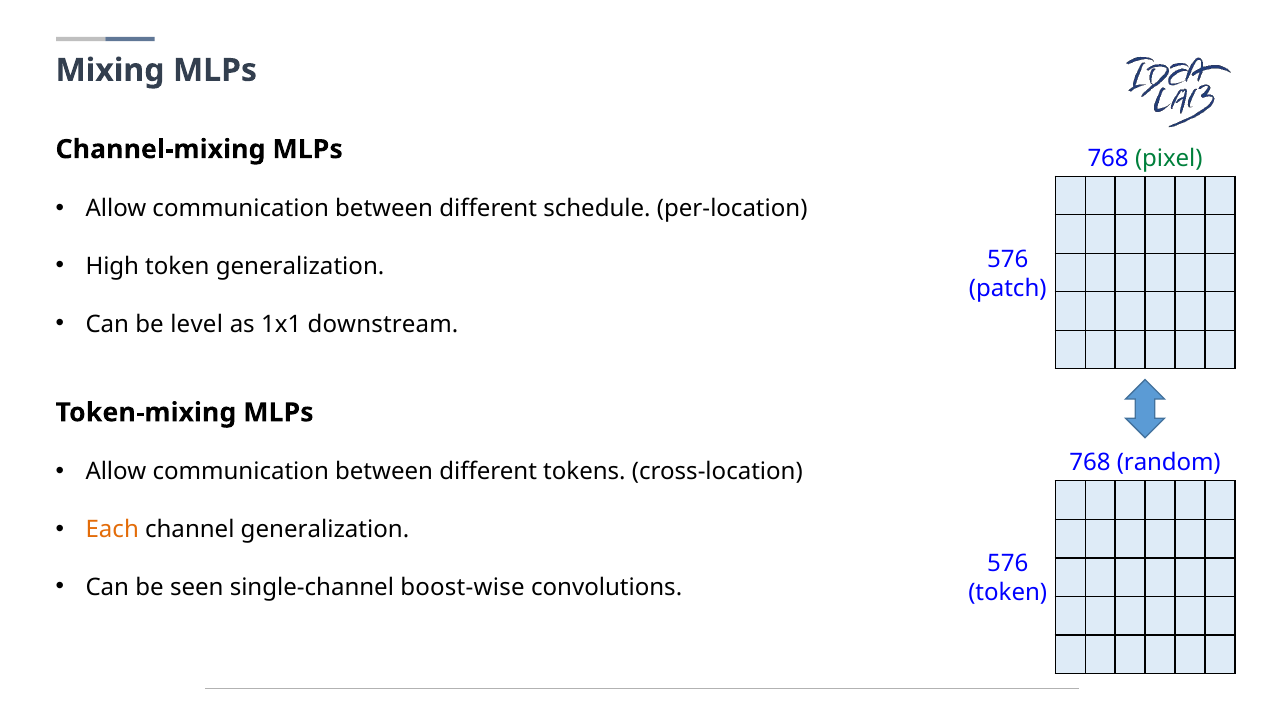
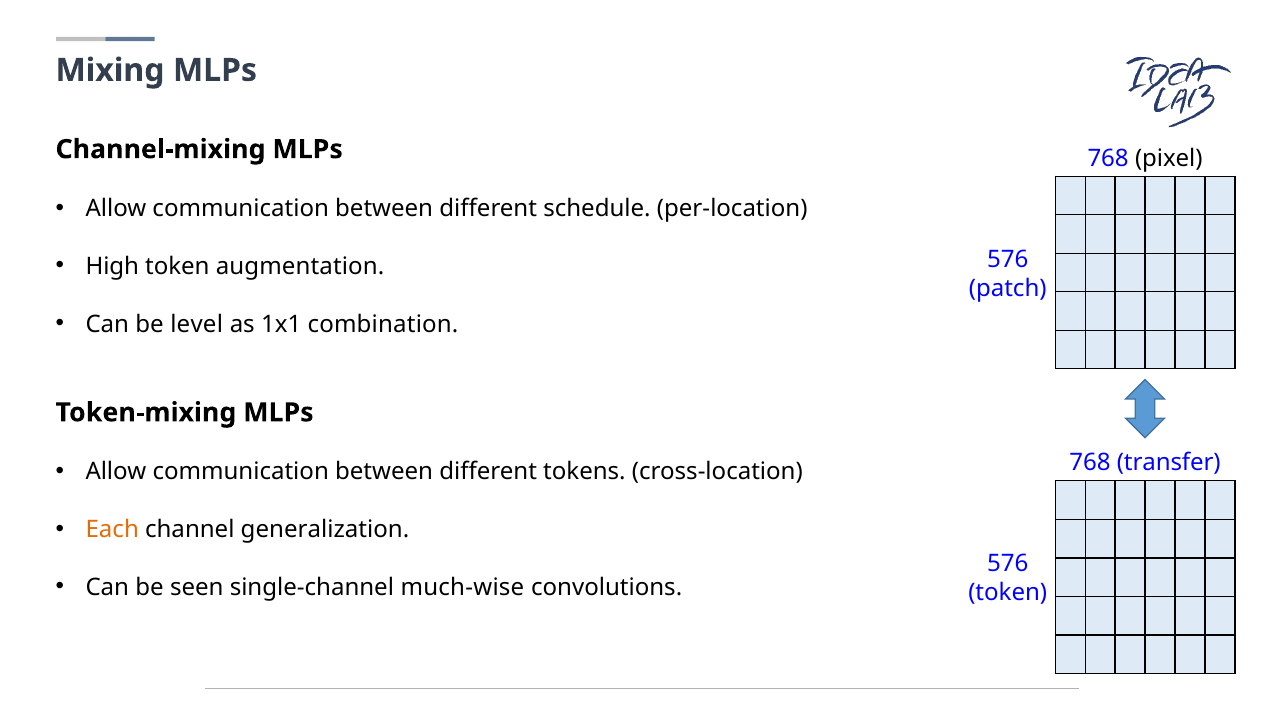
pixel colour: green -> black
token generalization: generalization -> augmentation
downstream: downstream -> combination
random: random -> transfer
boost-wise: boost-wise -> much-wise
